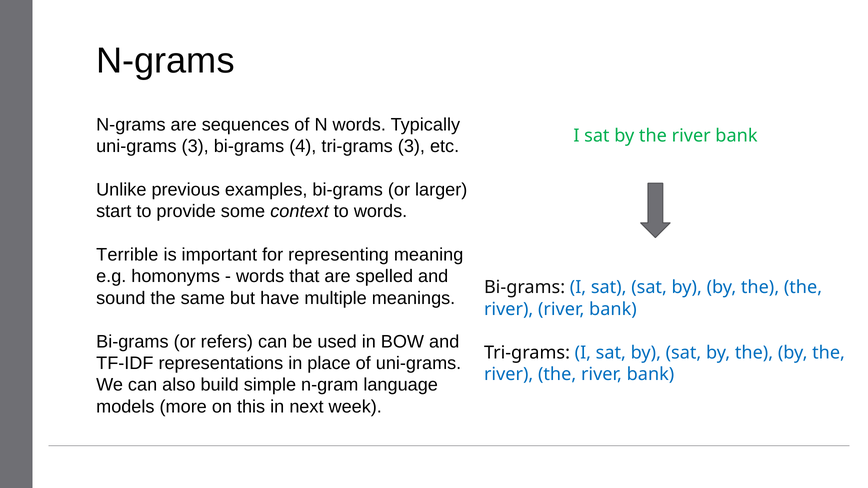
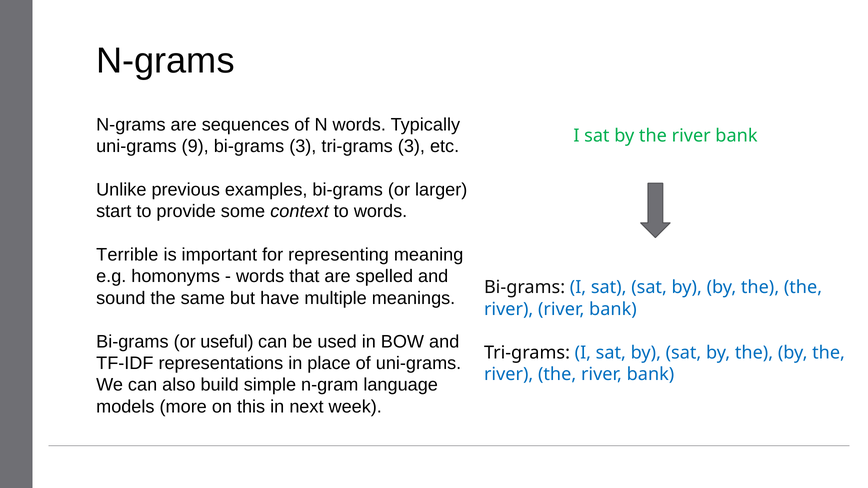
uni-grams 3: 3 -> 9
bi-grams 4: 4 -> 3
refers: refers -> useful
